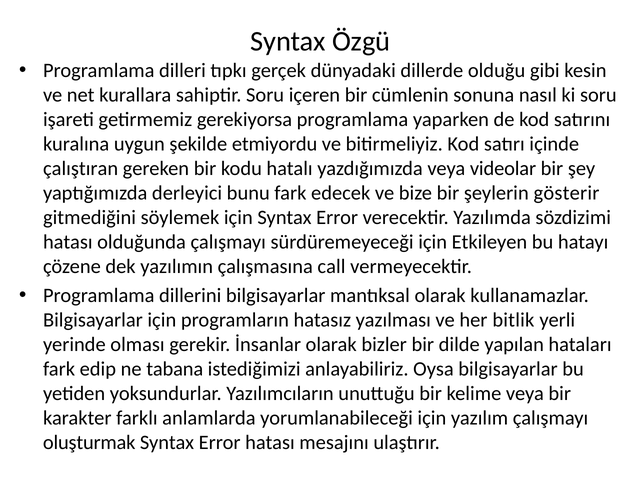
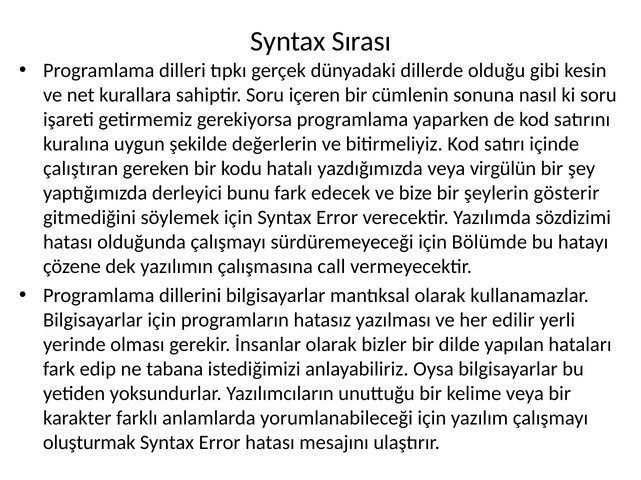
Özgü: Özgü -> Sırası
etmiyordu: etmiyordu -> değerlerin
videolar: videolar -> virgülün
Etkileyen: Etkileyen -> Bölümde
bitlik: bitlik -> edilir
